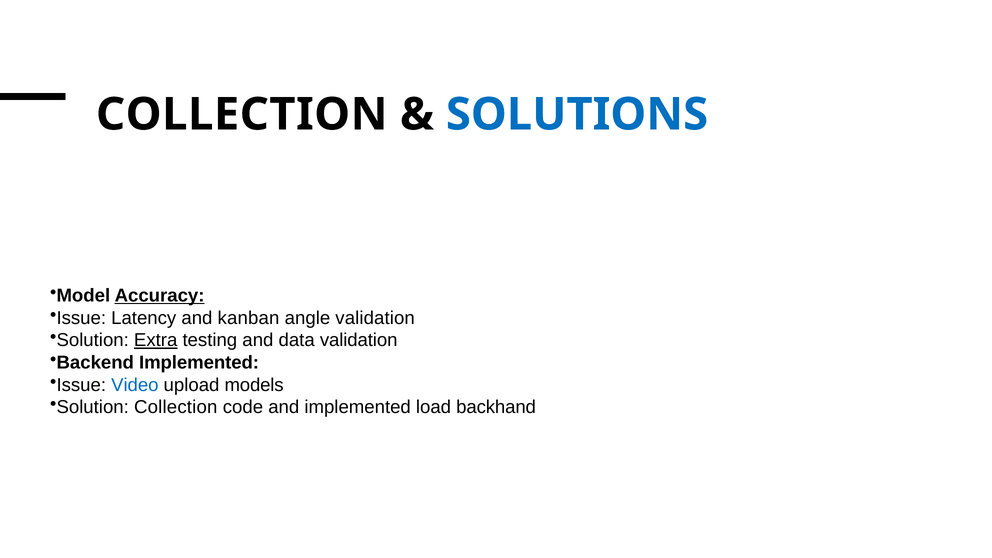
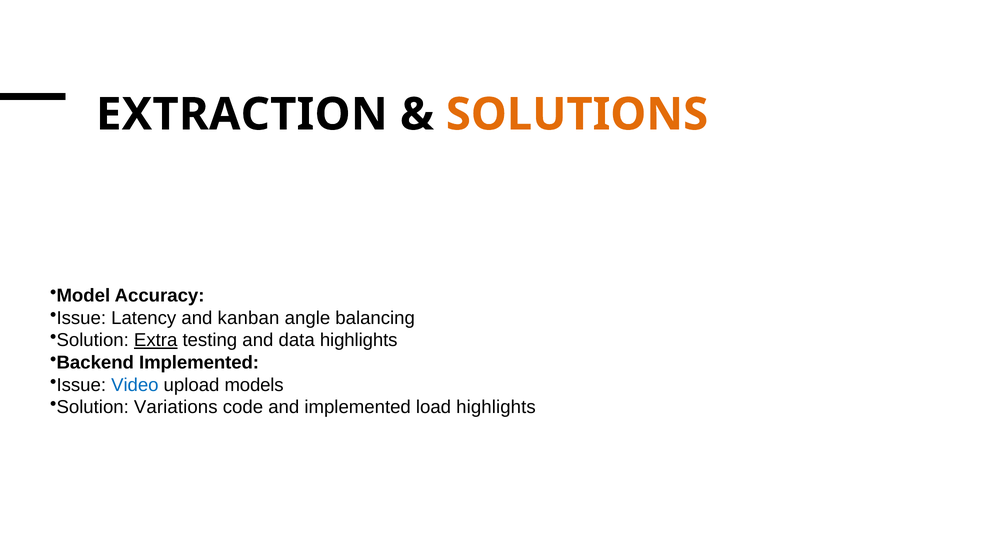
COLLECTION at (242, 114): COLLECTION -> EXTRACTION
SOLUTIONS colour: blue -> orange
Accuracy underline: present -> none
angle validation: validation -> balancing
data validation: validation -> highlights
Solution Collection: Collection -> Variations
load backhand: backhand -> highlights
